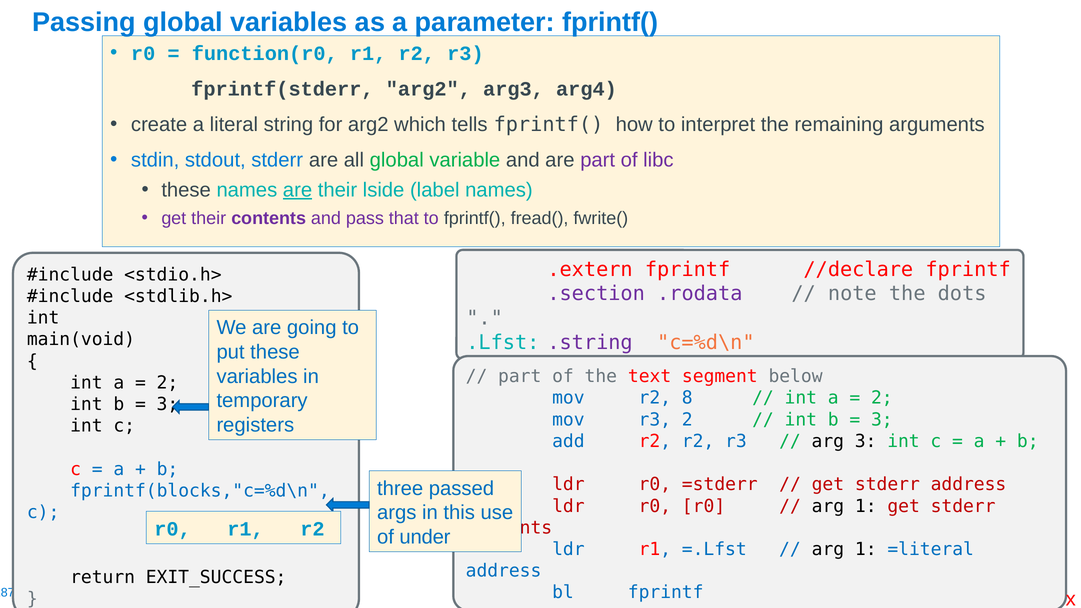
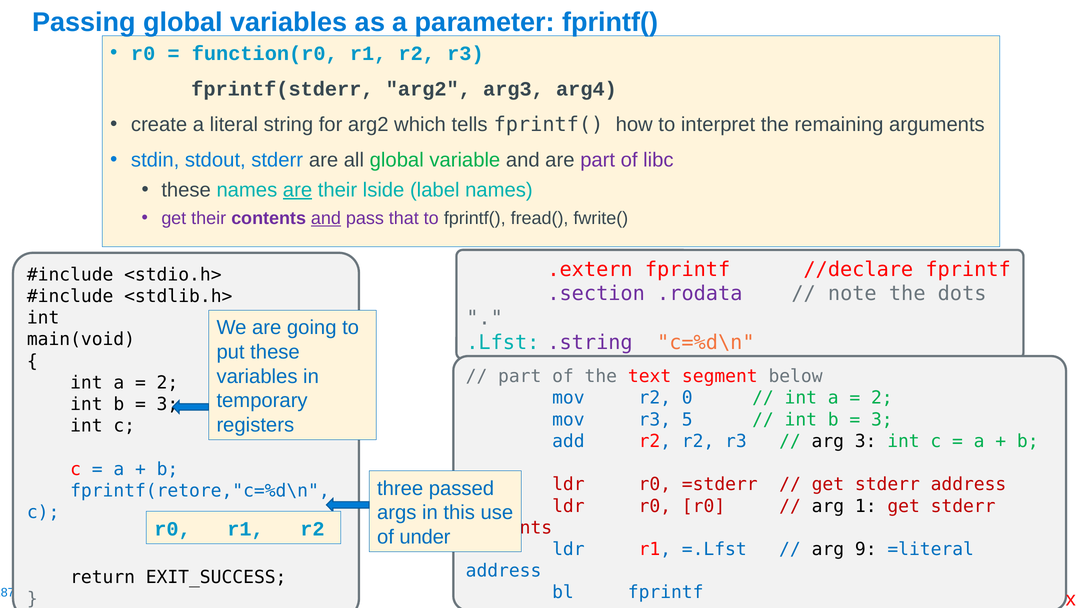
and at (326, 218) underline: none -> present
8: 8 -> 0
r3 2: 2 -> 5
fprintf(blocks,"c=%d\n: fprintf(blocks,"c=%d\n -> fprintf(retore,"c=%d\n
1 at (866, 549): 1 -> 9
